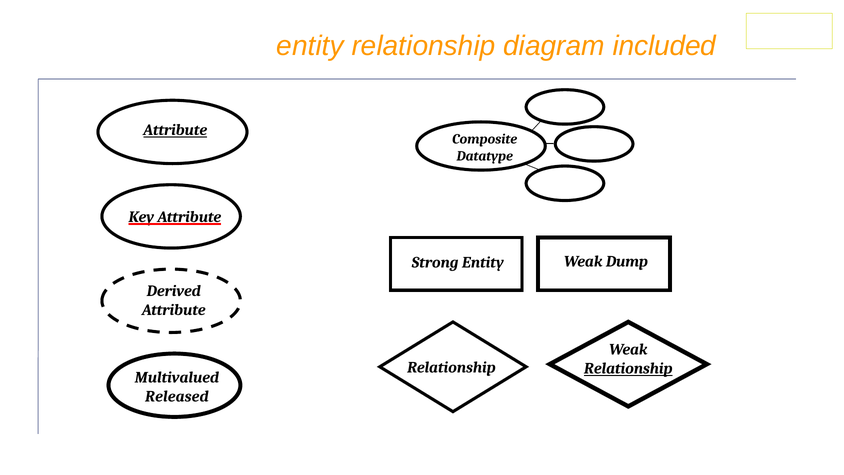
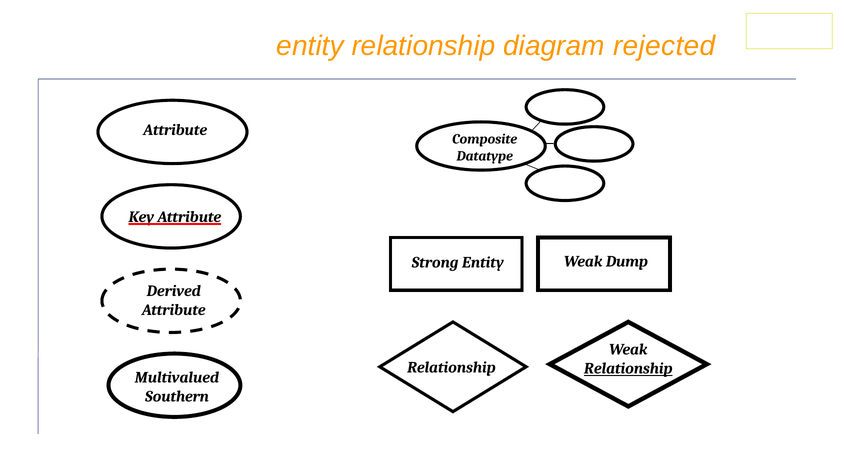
included: included -> rejected
Attribute at (175, 130) underline: present -> none
Released: Released -> Southern
